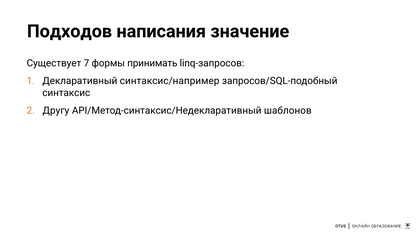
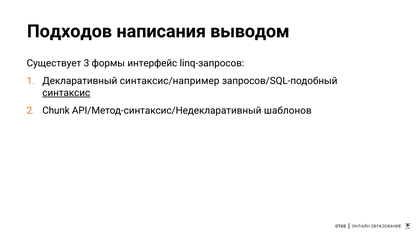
значение: значение -> выводом
7: 7 -> 3
принимать: принимать -> интерфейс
синтаксис underline: none -> present
Другу: Другу -> Chunk
